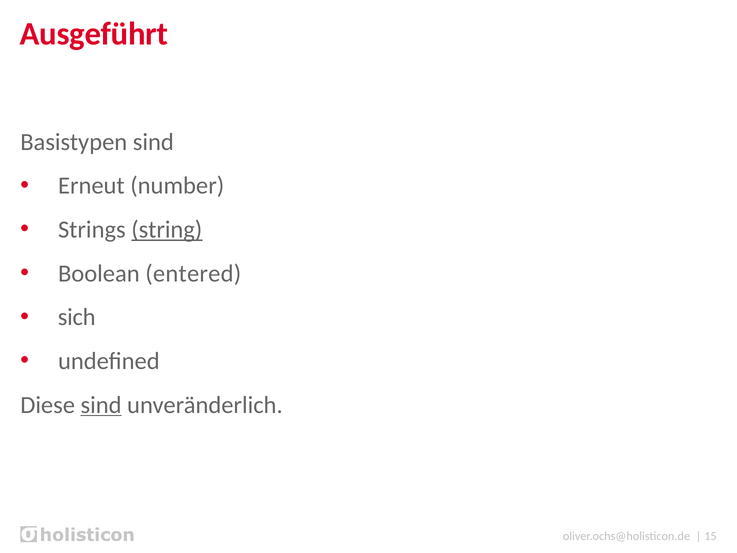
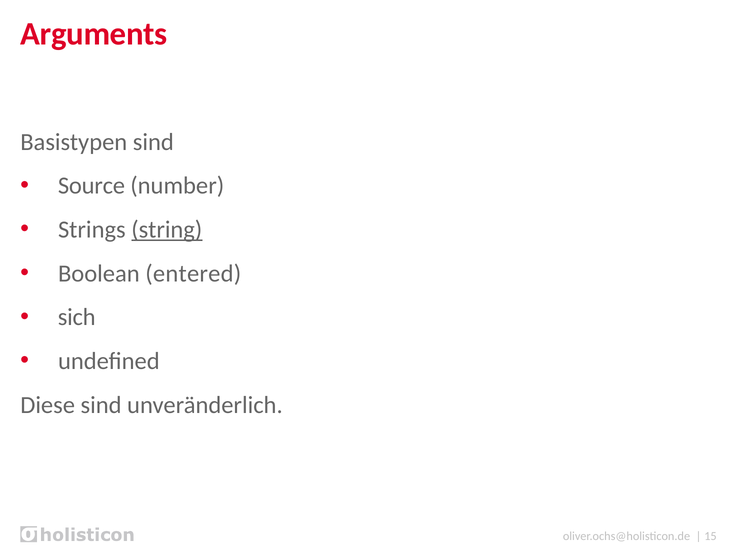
Ausgeführt: Ausgeführt -> Arguments
Erneut: Erneut -> Source
sind at (101, 405) underline: present -> none
